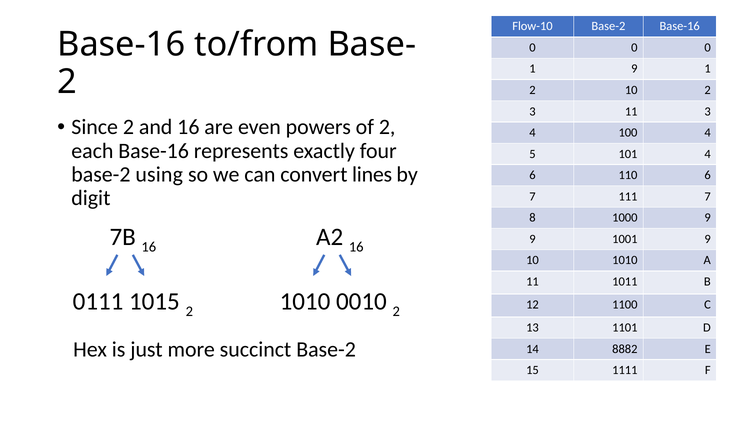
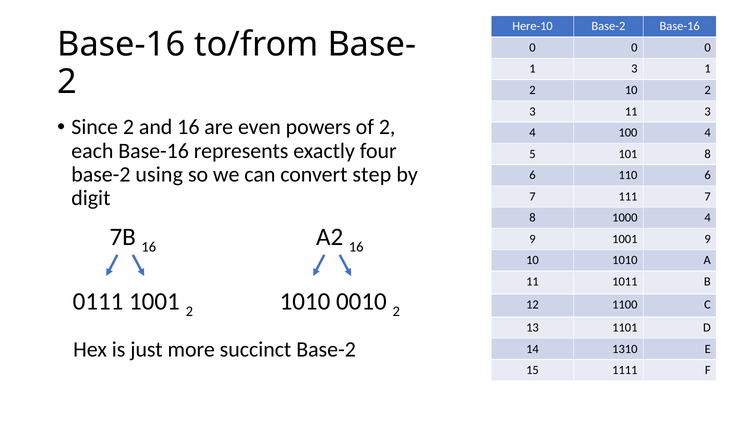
Flow-10: Flow-10 -> Here-10
1 9: 9 -> 3
101 4: 4 -> 8
lines: lines -> step
1000 9: 9 -> 4
0111 1015: 1015 -> 1001
8882: 8882 -> 1310
